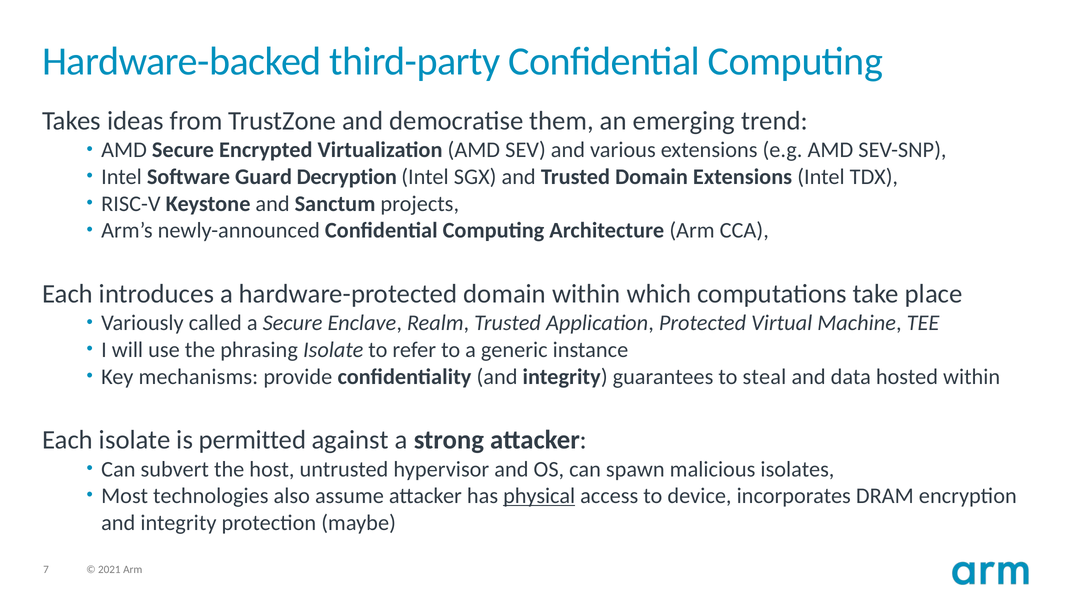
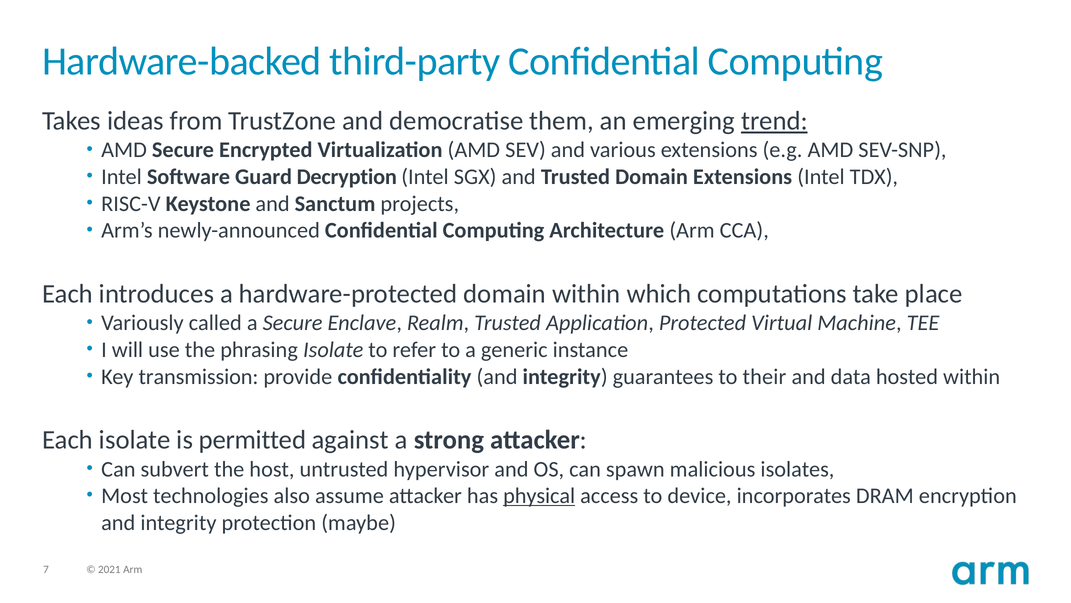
trend underline: none -> present
mechanisms: mechanisms -> transmission
steal: steal -> their
